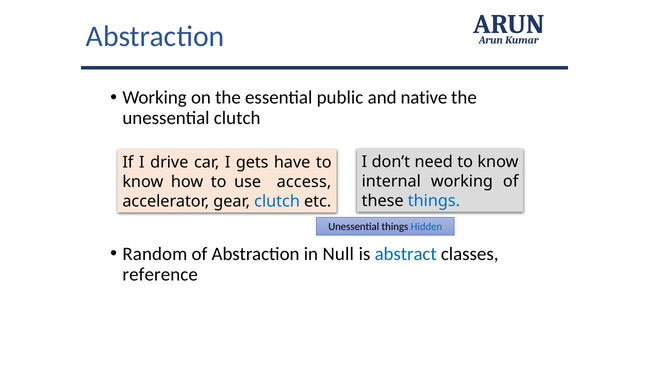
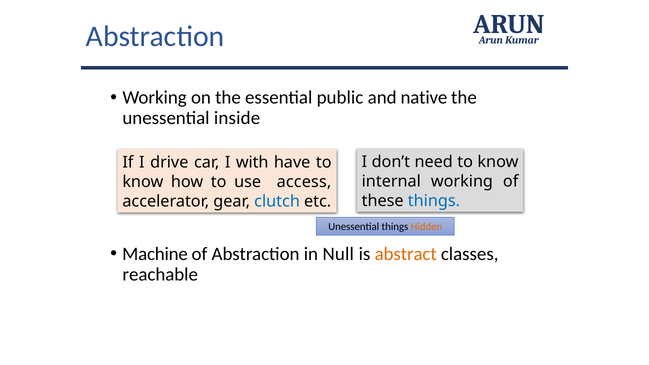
unessential clutch: clutch -> inside
gets: gets -> with
Hidden colour: blue -> orange
Random: Random -> Machine
abstract colour: blue -> orange
reference: reference -> reachable
